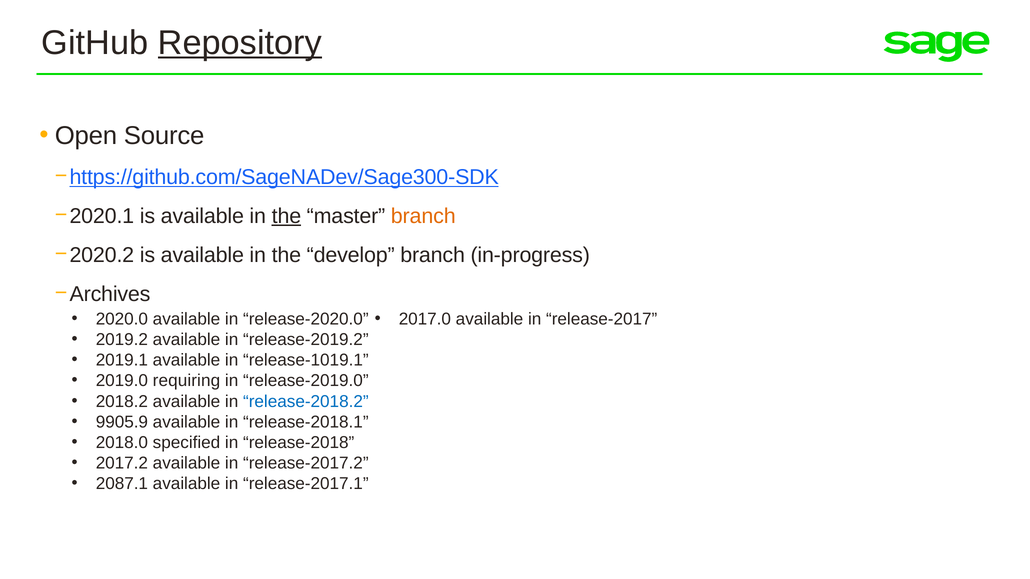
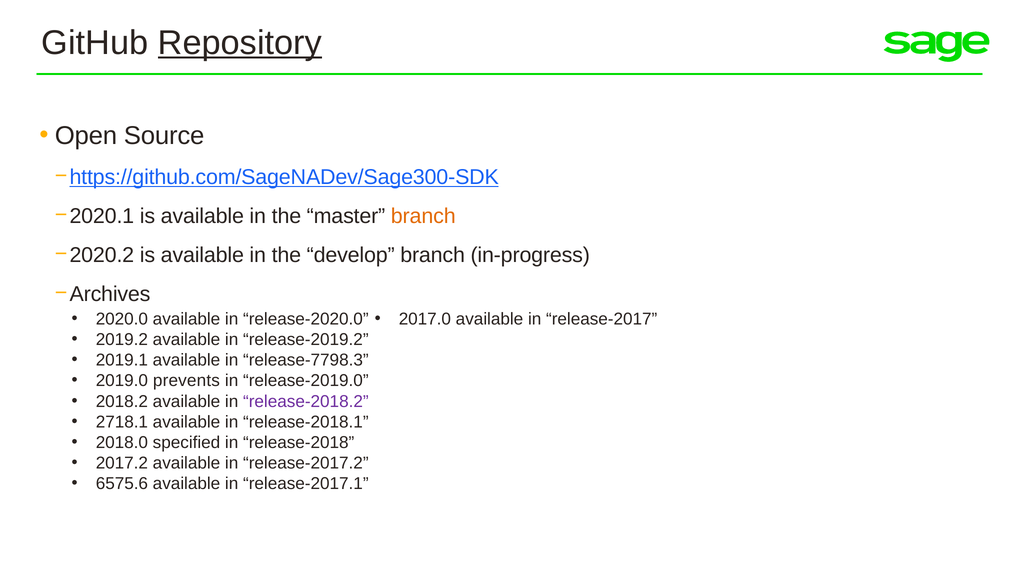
the at (286, 216) underline: present -> none
release-1019.1: release-1019.1 -> release-7798.3
requiring: requiring -> prevents
release-2018.2 colour: blue -> purple
9905.9: 9905.9 -> 2718.1
2087.1: 2087.1 -> 6575.6
